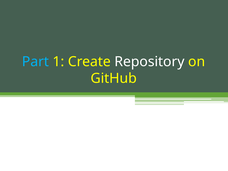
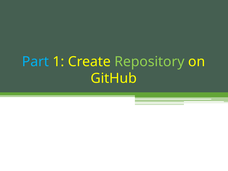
Repository colour: white -> light green
